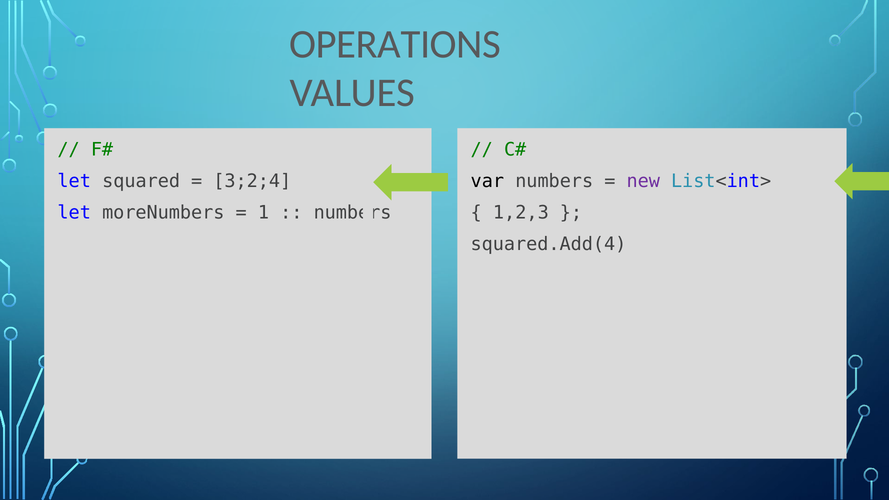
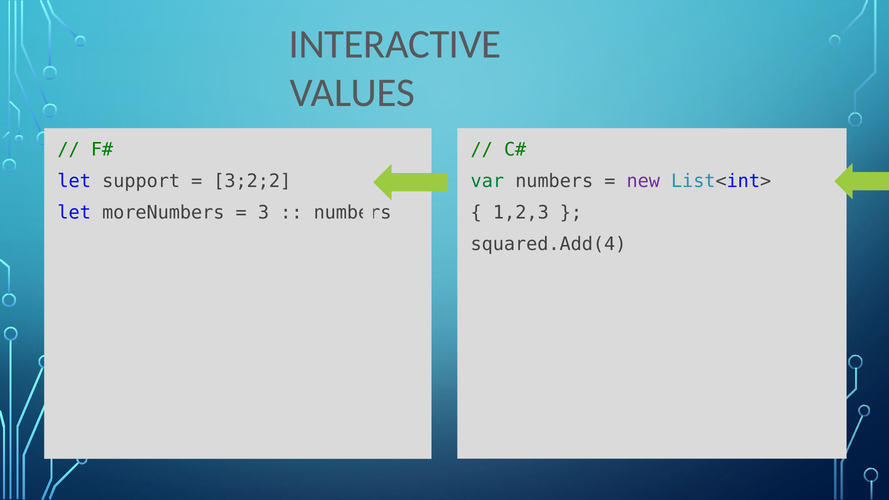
OPERATIONS: OPERATIONS -> INTERACTIVE
squared: squared -> support
3;2;4: 3;2;4 -> 3;2;2
var colour: black -> green
1: 1 -> 3
